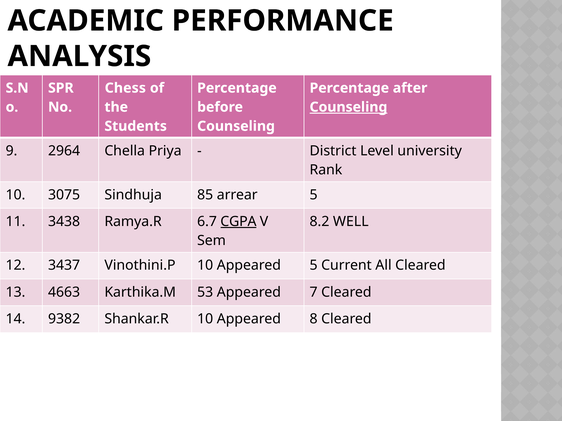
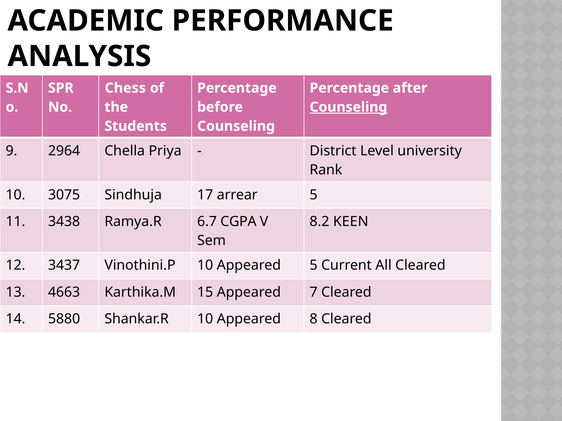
85: 85 -> 17
CGPA underline: present -> none
WELL: WELL -> KEEN
53: 53 -> 15
9382: 9382 -> 5880
